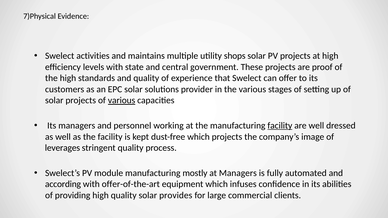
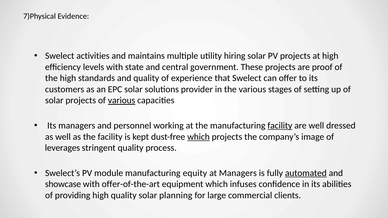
shops: shops -> hiring
which at (198, 137) underline: none -> present
mostly: mostly -> equity
automated underline: none -> present
according: according -> showcase
provides: provides -> planning
